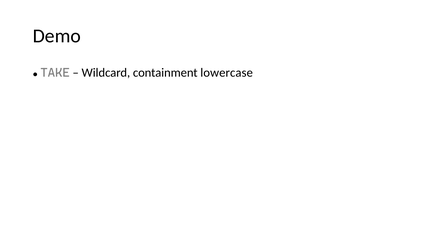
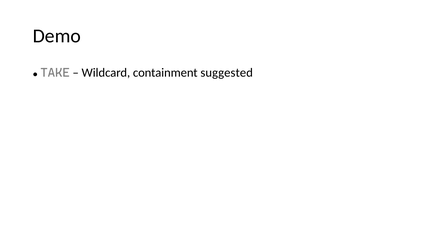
lowercase: lowercase -> suggested
